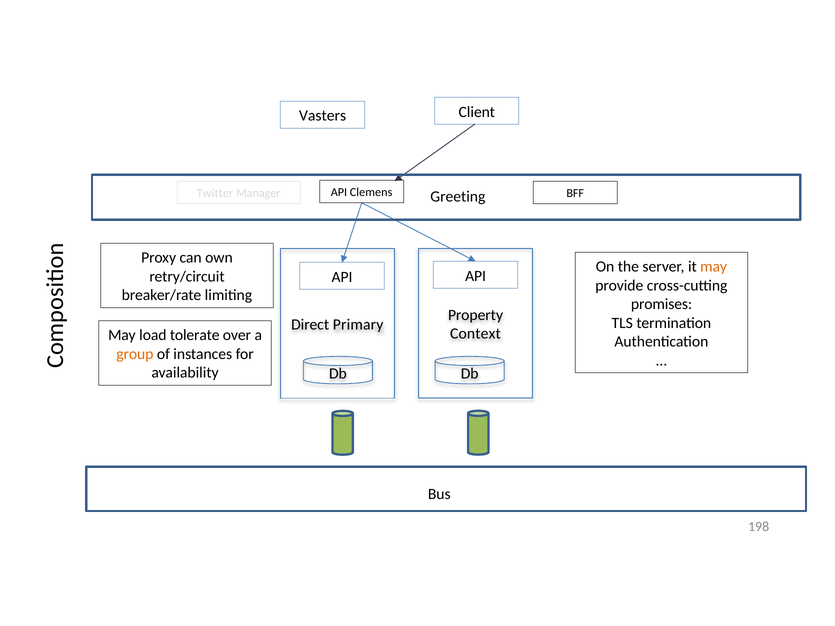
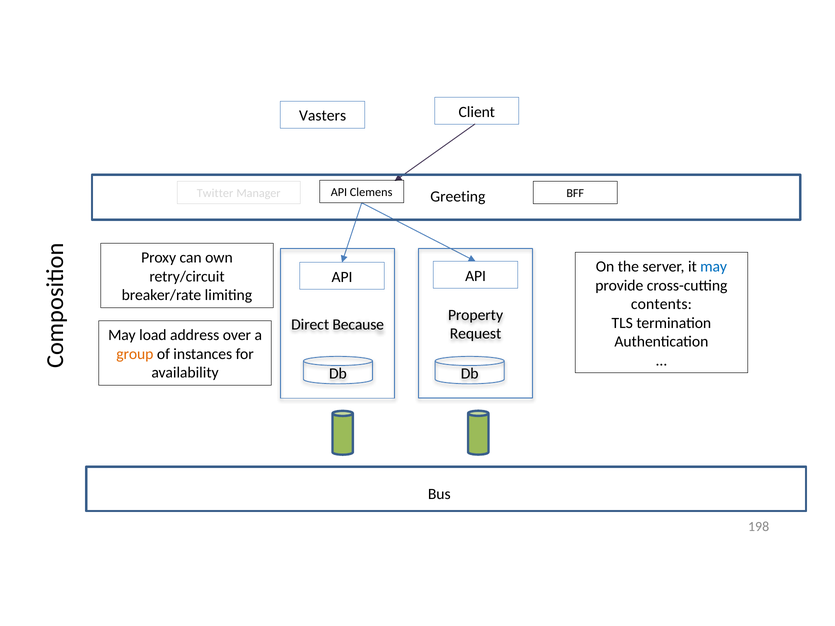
may at (714, 267) colour: orange -> blue
promises: promises -> contents
Primary: Primary -> Because
Context: Context -> Request
tolerate: tolerate -> address
